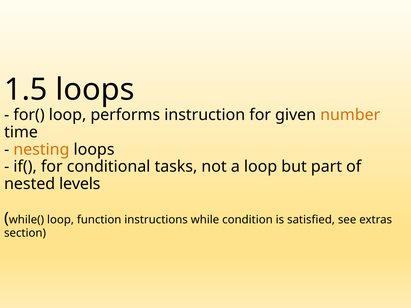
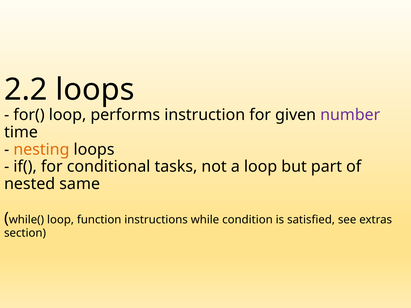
1.5: 1.5 -> 2.2
number colour: orange -> purple
levels: levels -> same
